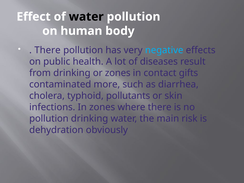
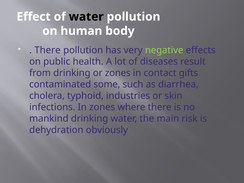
negative colour: light blue -> light green
more: more -> some
pollutants: pollutants -> industries
pollution at (49, 119): pollution -> mankind
